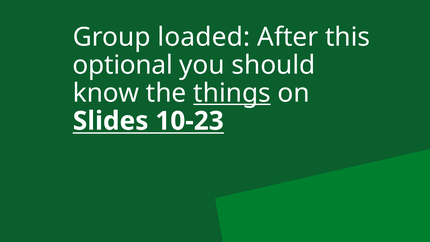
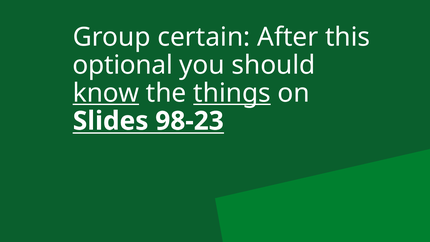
loaded: loaded -> certain
know underline: none -> present
10-23: 10-23 -> 98-23
